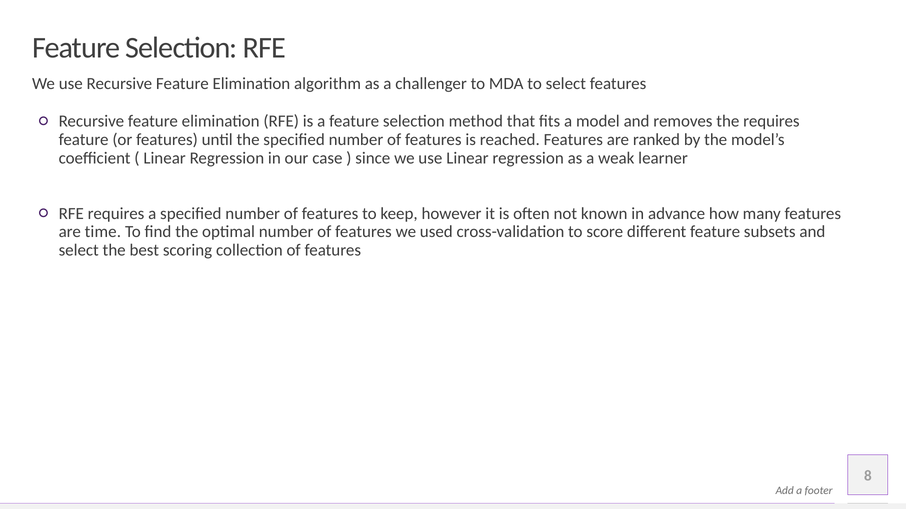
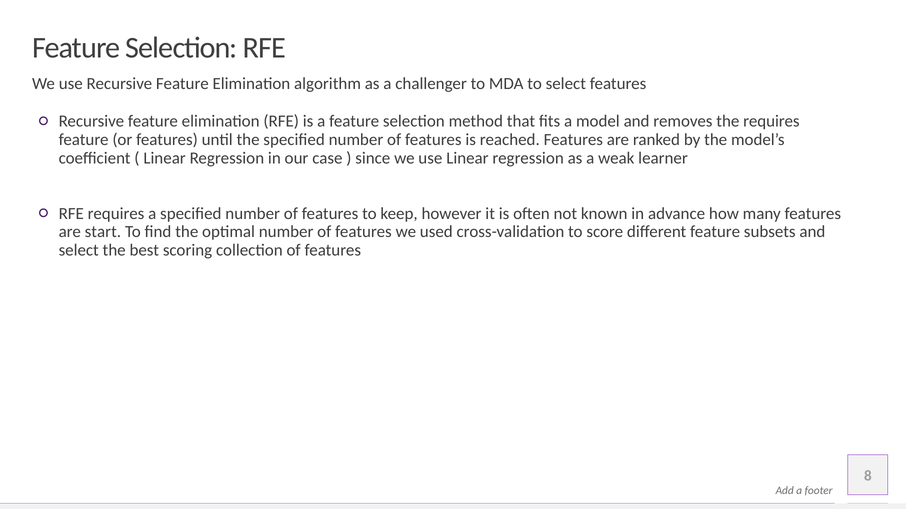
time: time -> start
